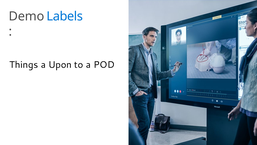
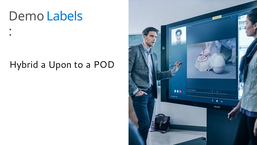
Things: Things -> Hybrid
